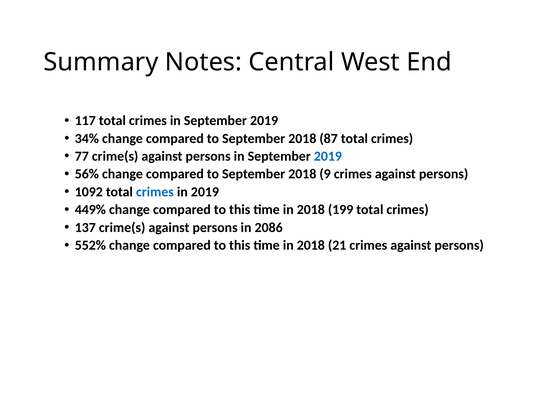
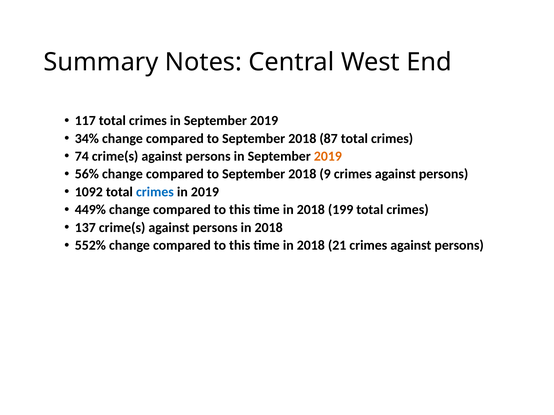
77: 77 -> 74
2019 at (328, 156) colour: blue -> orange
persons in 2086: 2086 -> 2018
